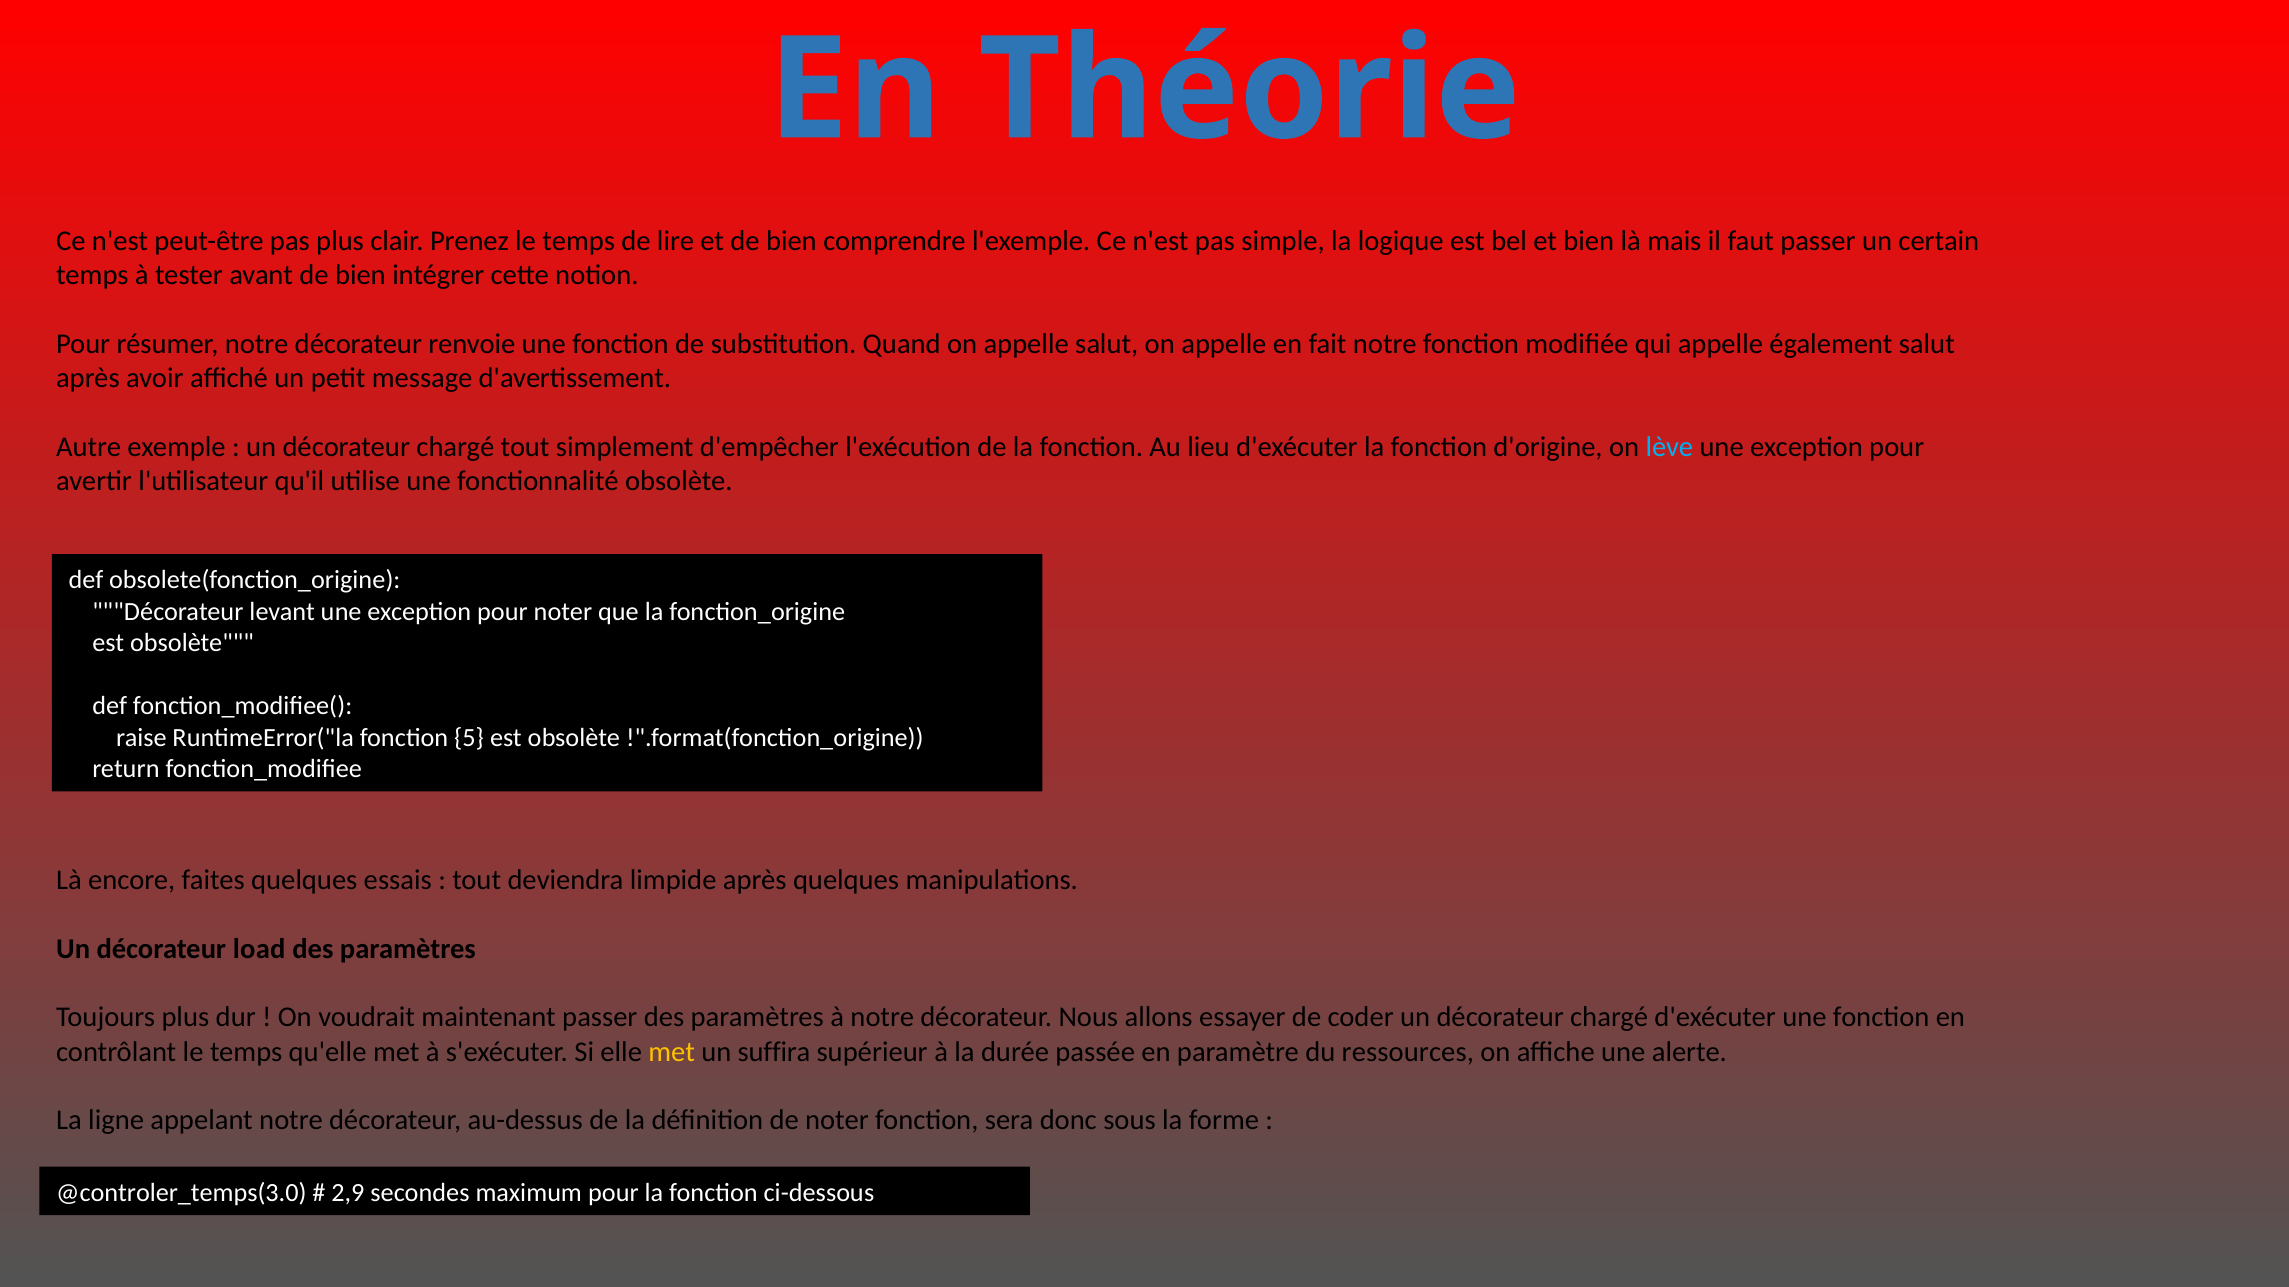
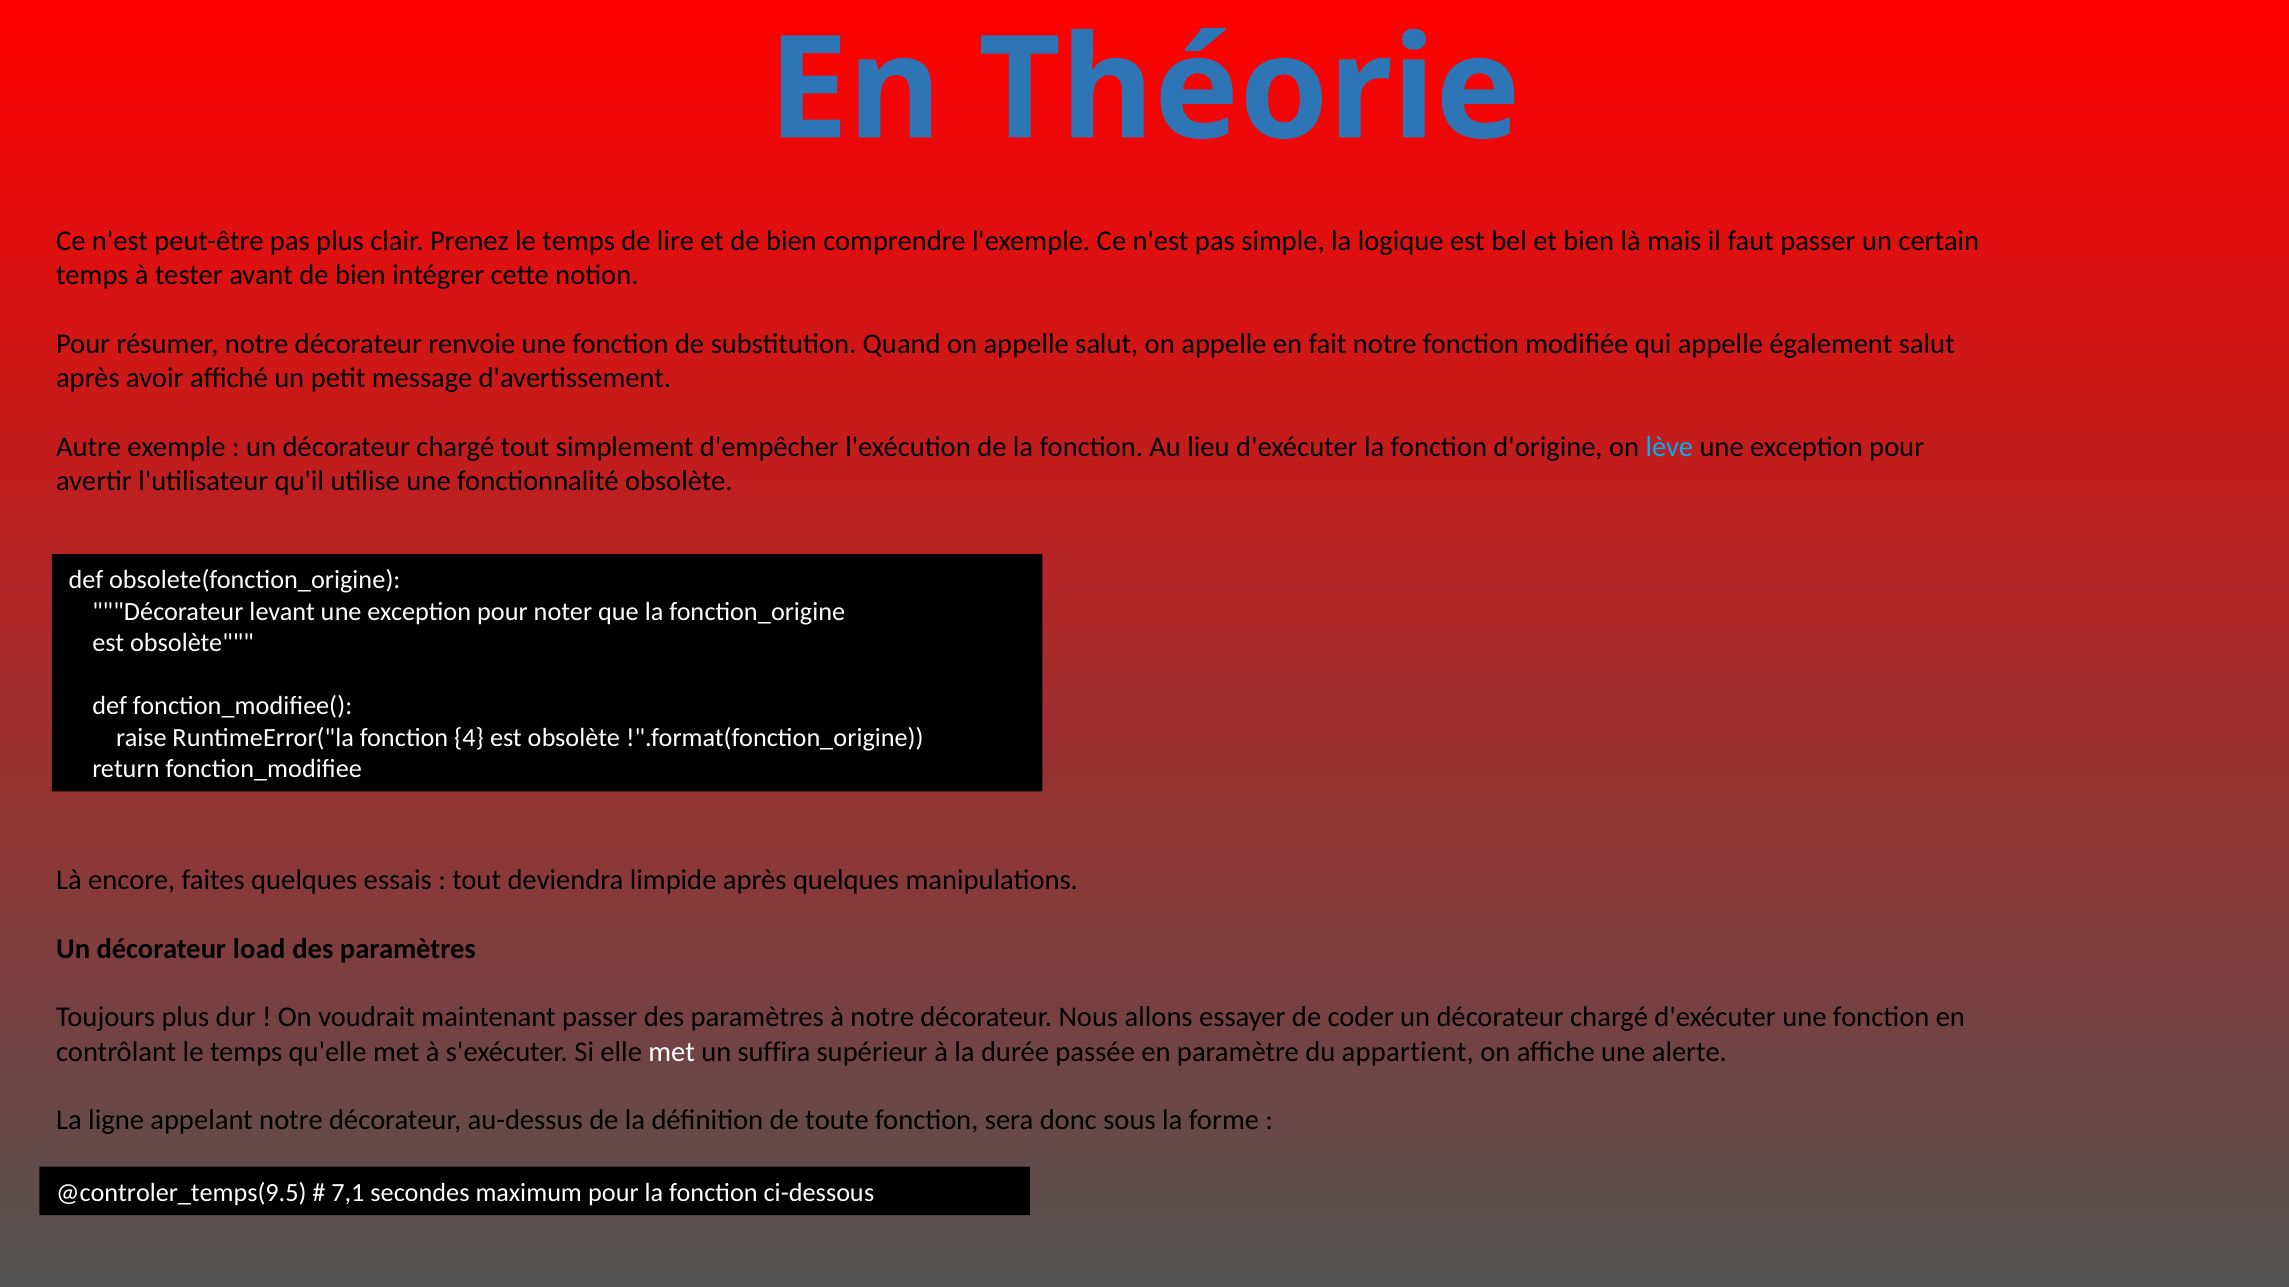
5: 5 -> 4
met at (672, 1052) colour: yellow -> white
ressources: ressources -> appartient
de noter: noter -> toute
@controler_temps(3.0: @controler_temps(3.0 -> @controler_temps(9.5
2,9: 2,9 -> 7,1
